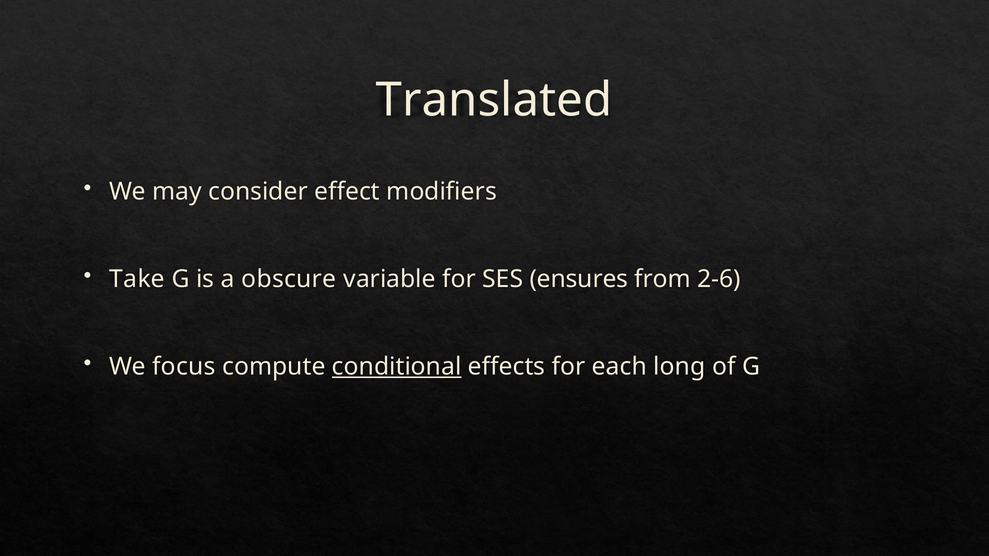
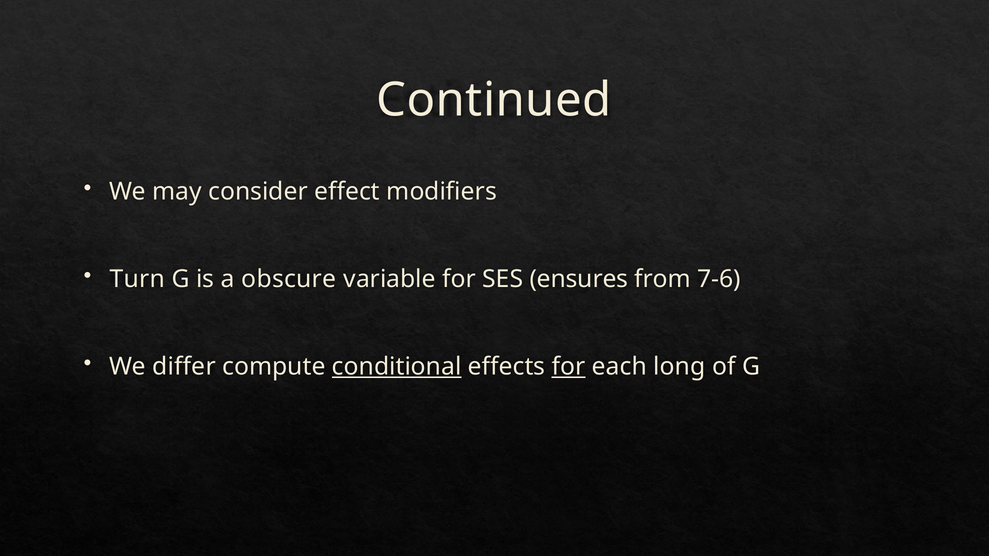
Translated: Translated -> Continued
Take: Take -> Turn
2-6: 2-6 -> 7-6
focus: focus -> differ
for at (569, 367) underline: none -> present
